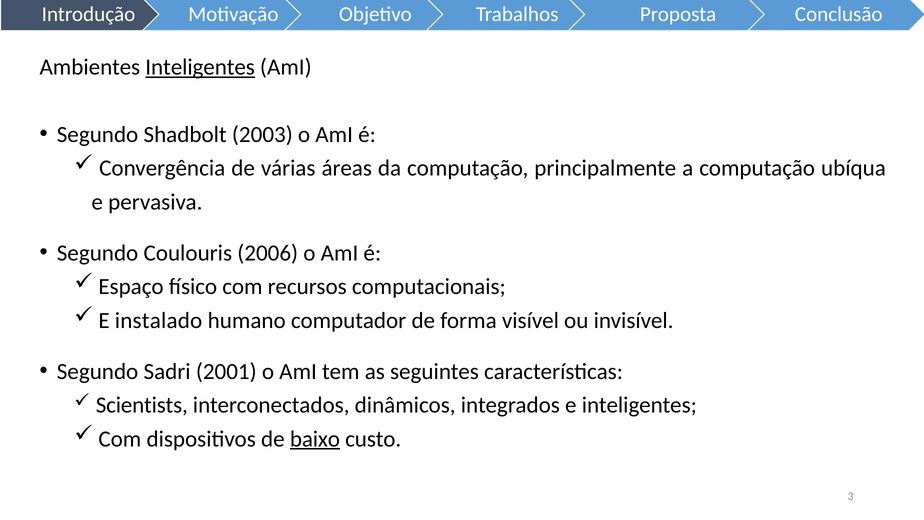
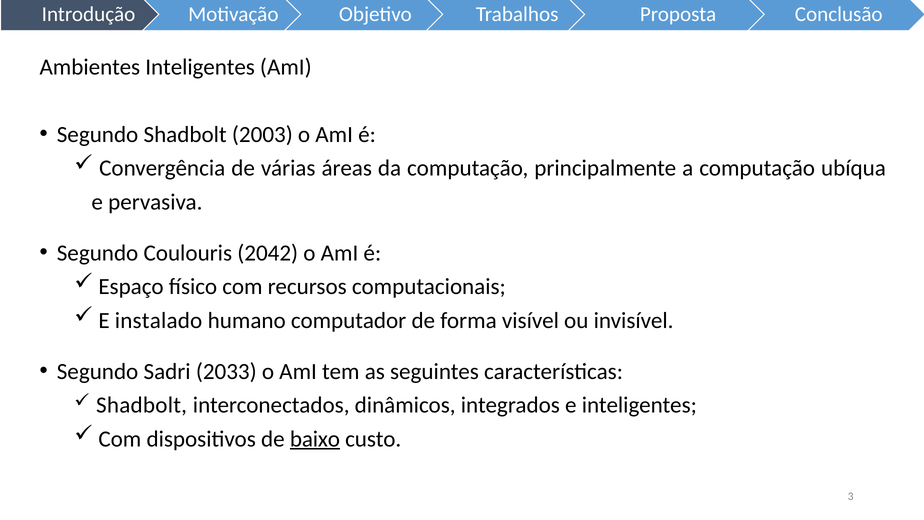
Inteligentes at (200, 67) underline: present -> none
2006: 2006 -> 2042
2001: 2001 -> 2033
Scientists at (142, 405): Scientists -> Shadbolt
